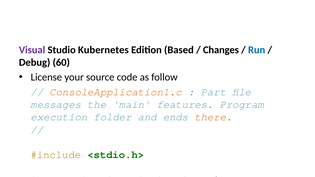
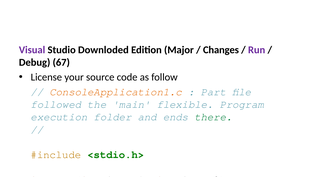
Kubernetes: Kubernetes -> Downloded
Based: Based -> Major
Run colour: blue -> purple
60: 60 -> 67
messages: messages -> followed
features: features -> flexible
there colour: orange -> green
